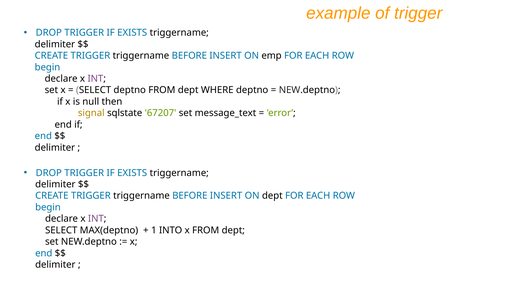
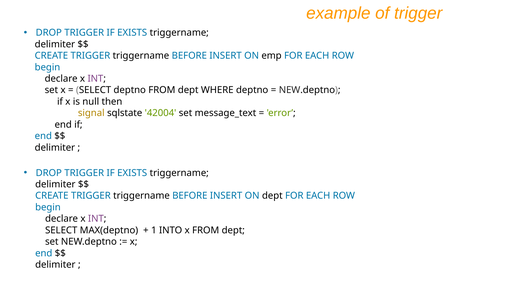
67207: 67207 -> 42004
